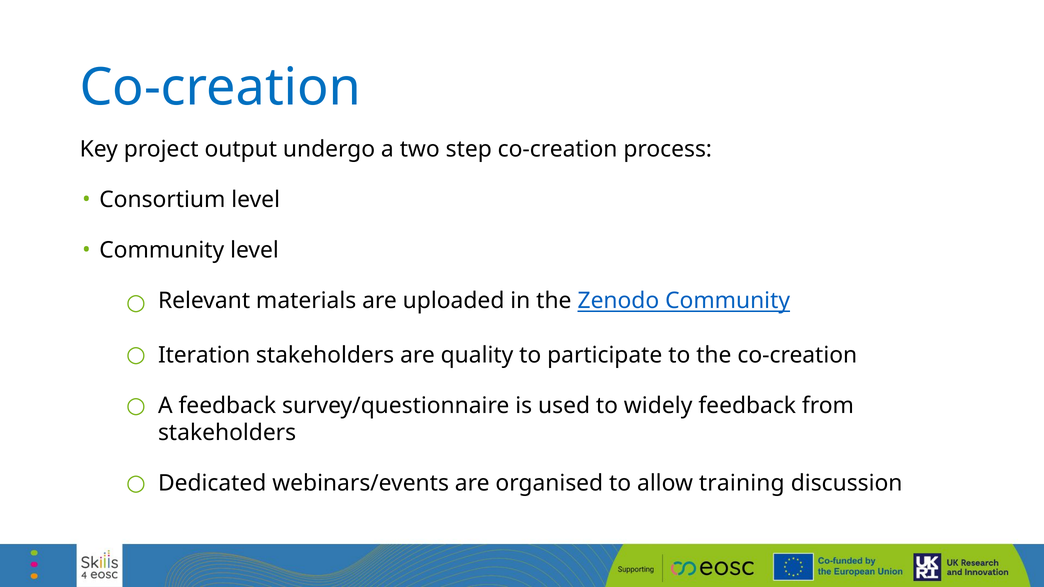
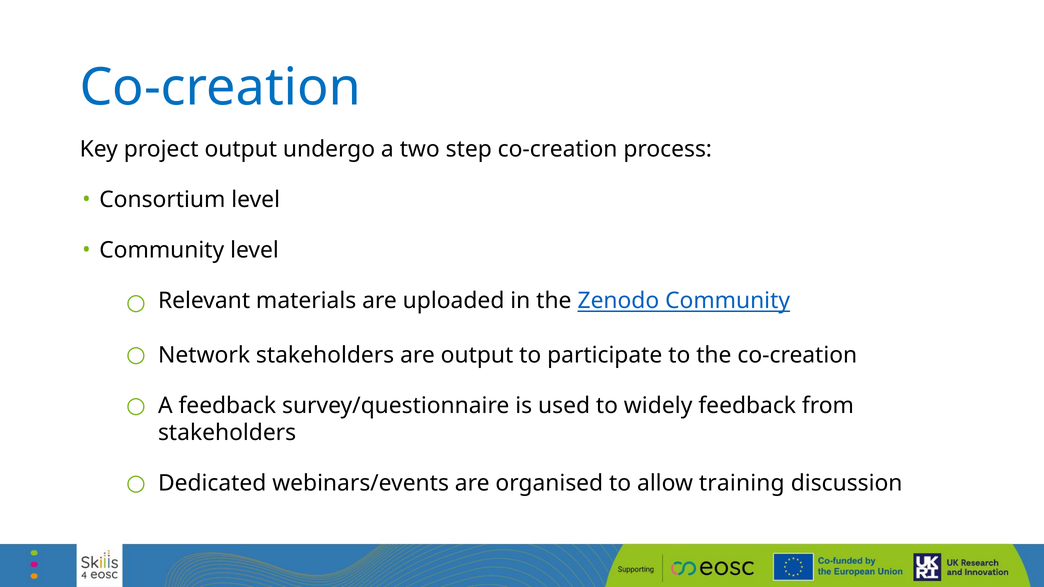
Iteration: Iteration -> Network
are quality: quality -> output
